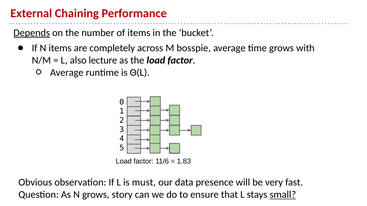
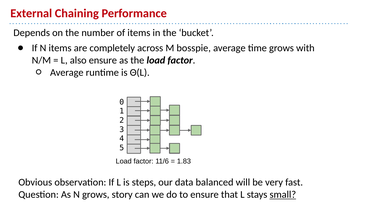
Depends underline: present -> none
also lecture: lecture -> ensure
must: must -> steps
presence: presence -> balanced
